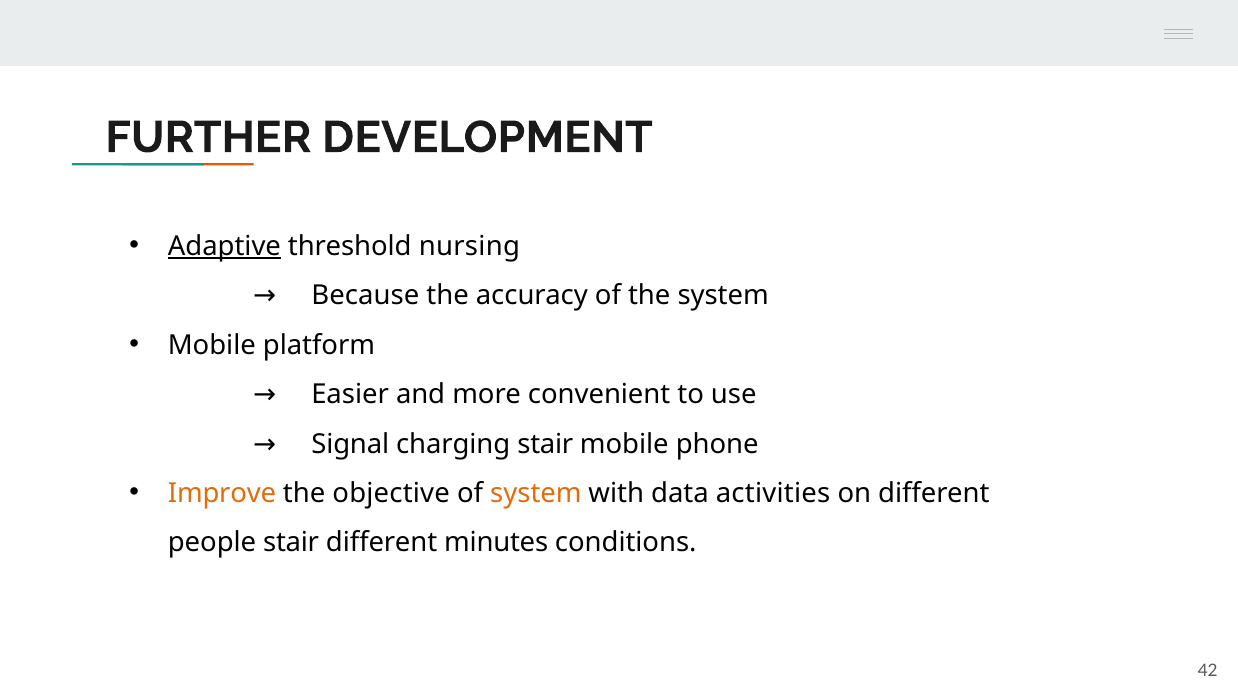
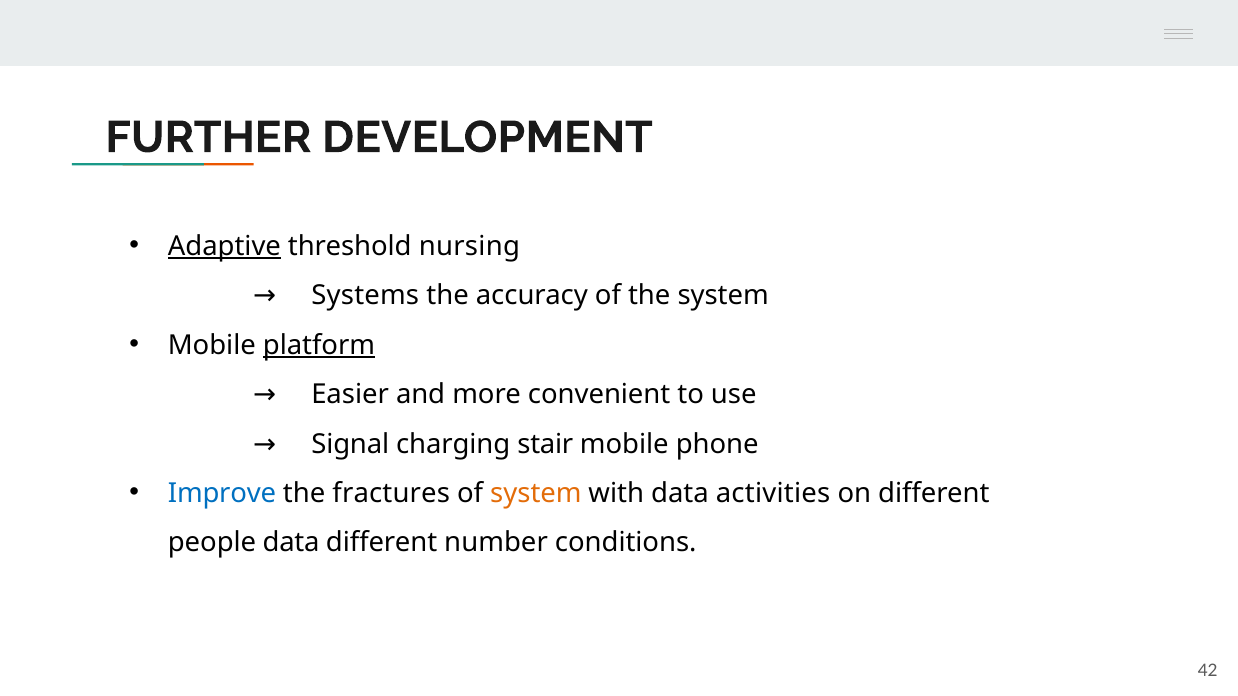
Because: Because -> Systems
platform underline: none -> present
Improve colour: orange -> blue
objective: objective -> fractures
people stair: stair -> data
minutes: minutes -> number
